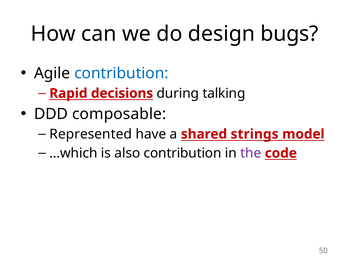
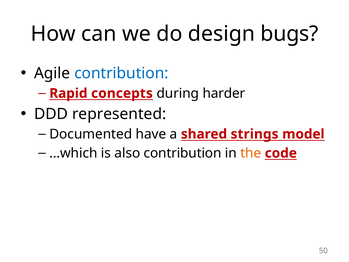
decisions: decisions -> concepts
talking: talking -> harder
composable: composable -> represented
Represented: Represented -> Documented
the colour: purple -> orange
